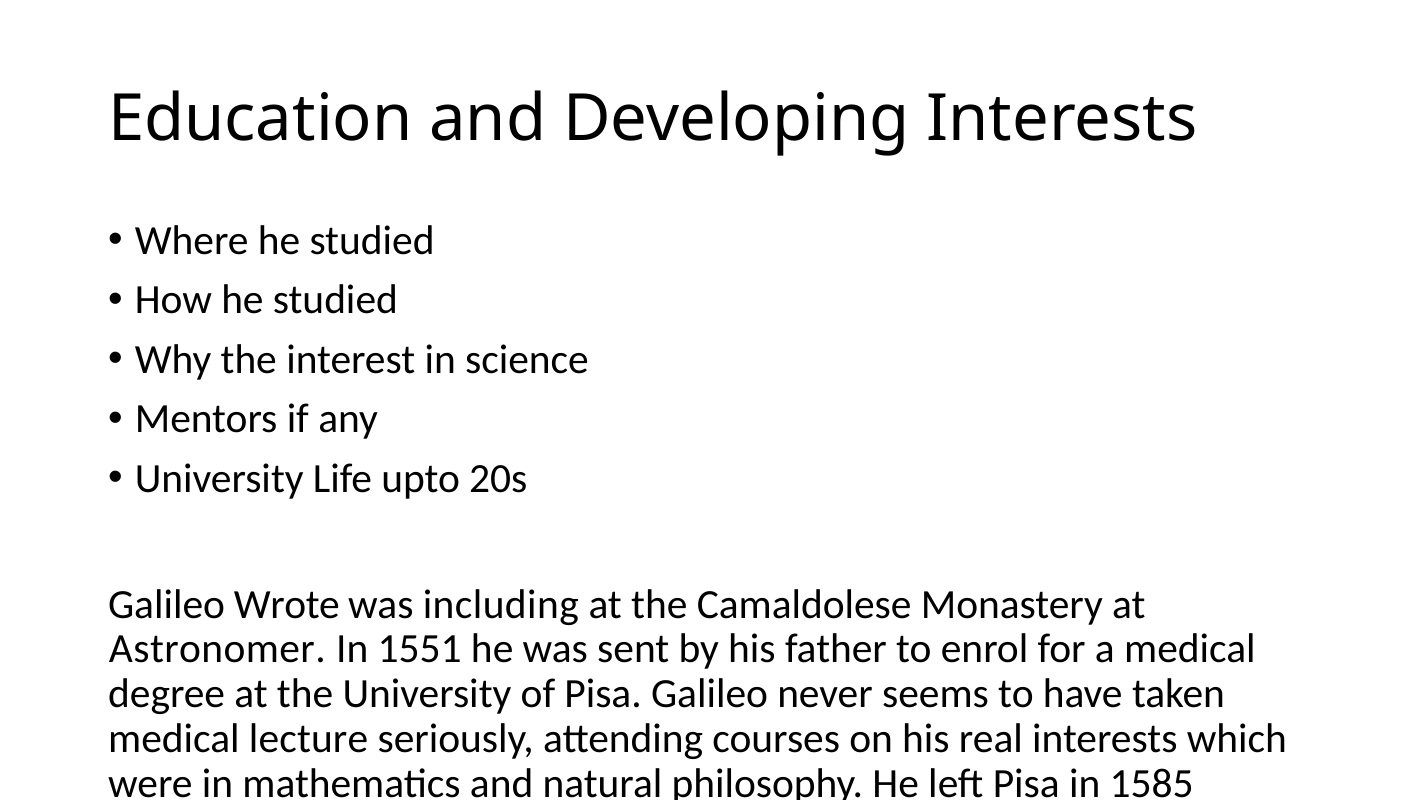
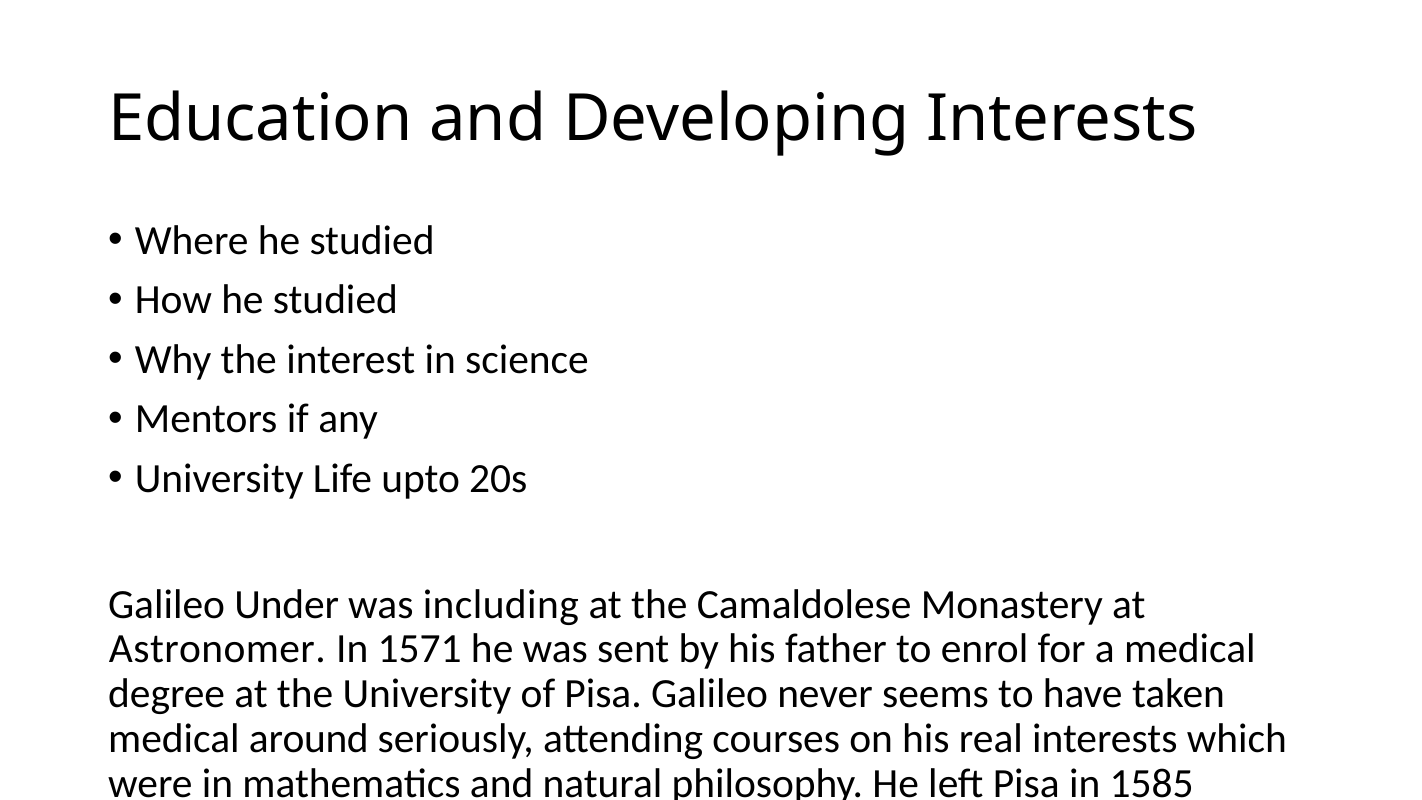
Galileo Wrote: Wrote -> Under
1551: 1551 -> 1571
medical lecture: lecture -> around
